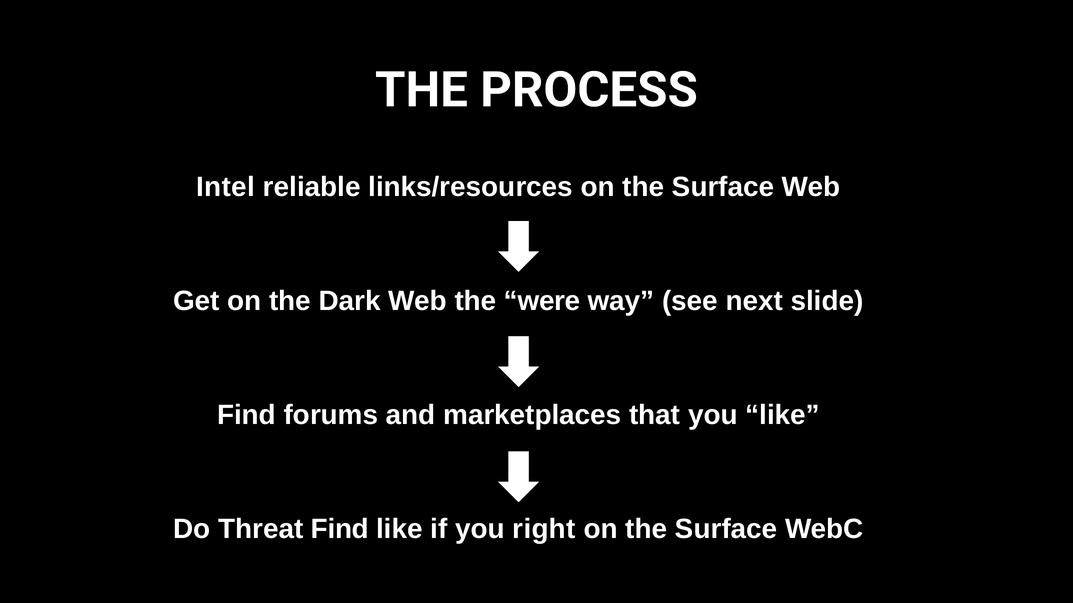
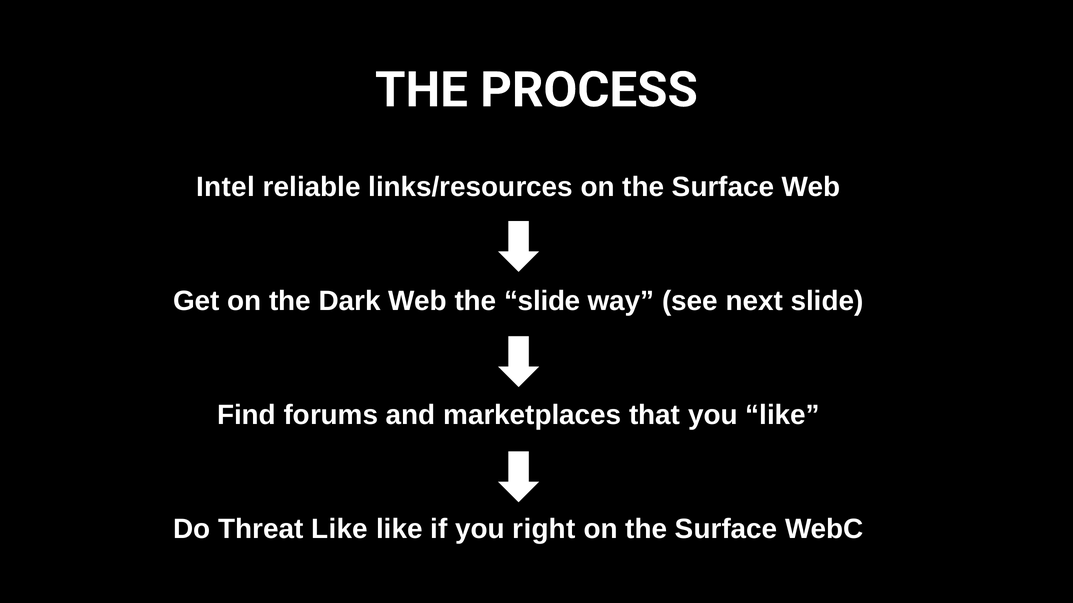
the were: were -> slide
Threat Find: Find -> Like
